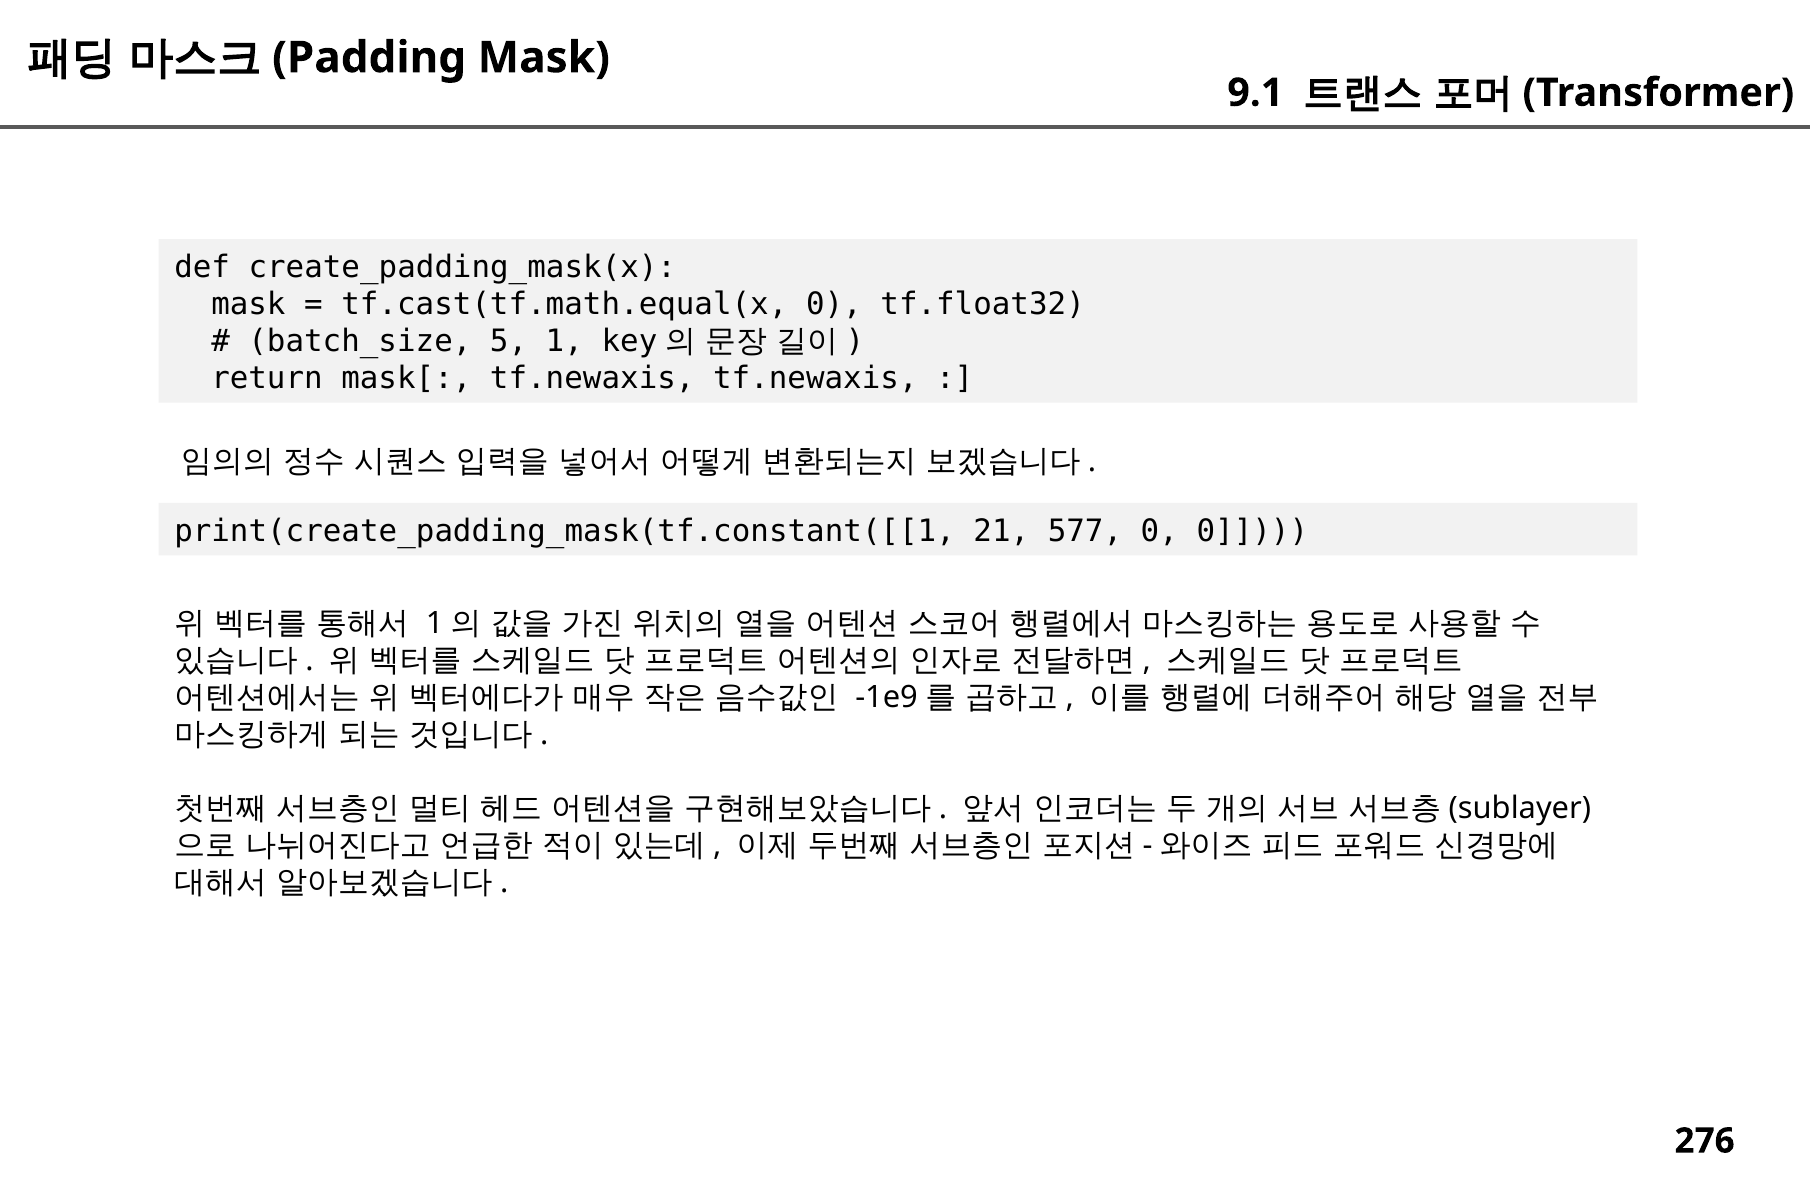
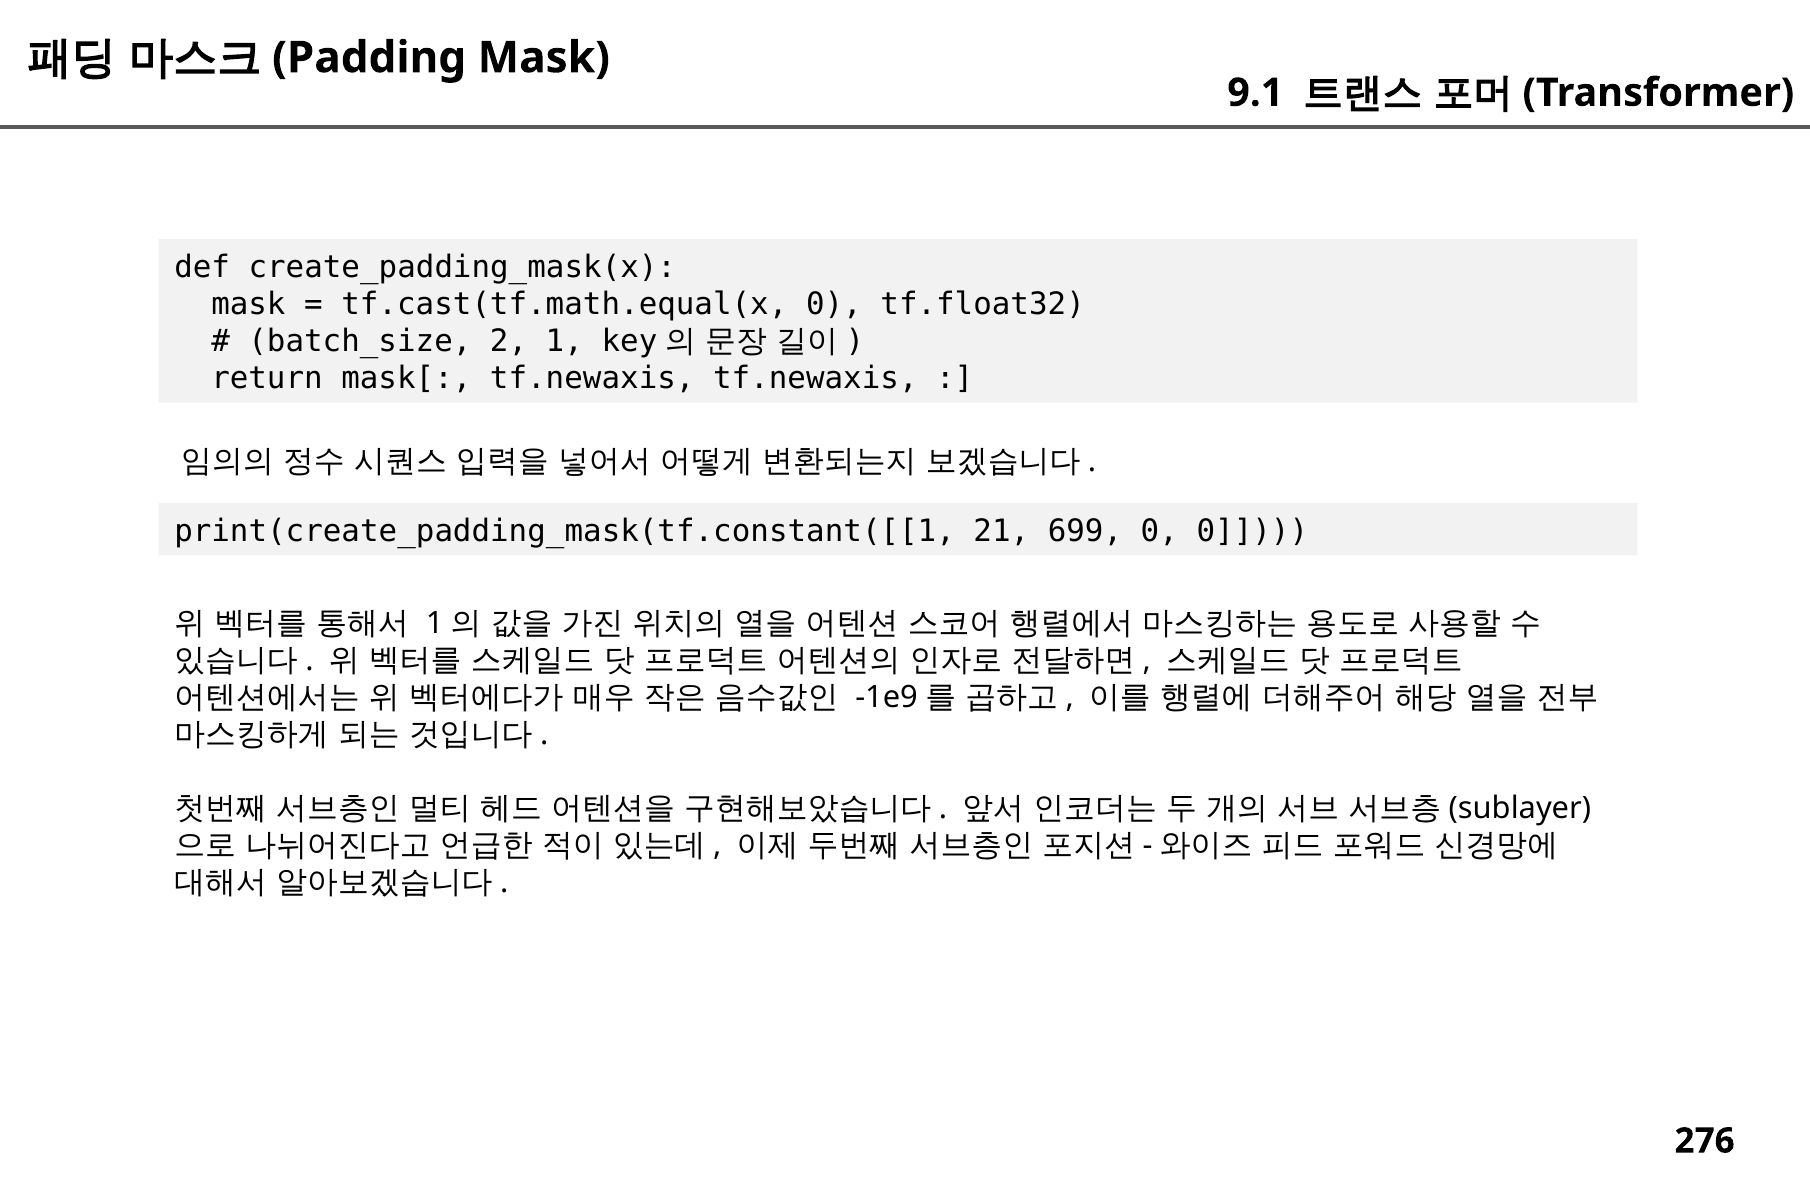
5: 5 -> 2
577: 577 -> 699
